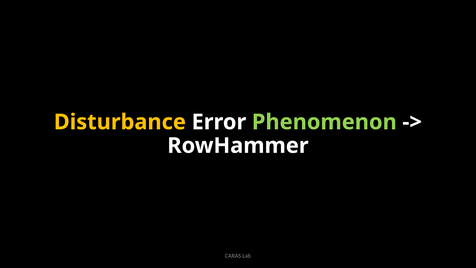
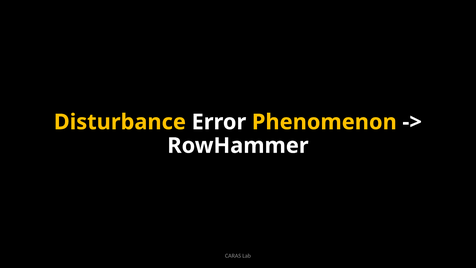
Phenomenon colour: light green -> yellow
